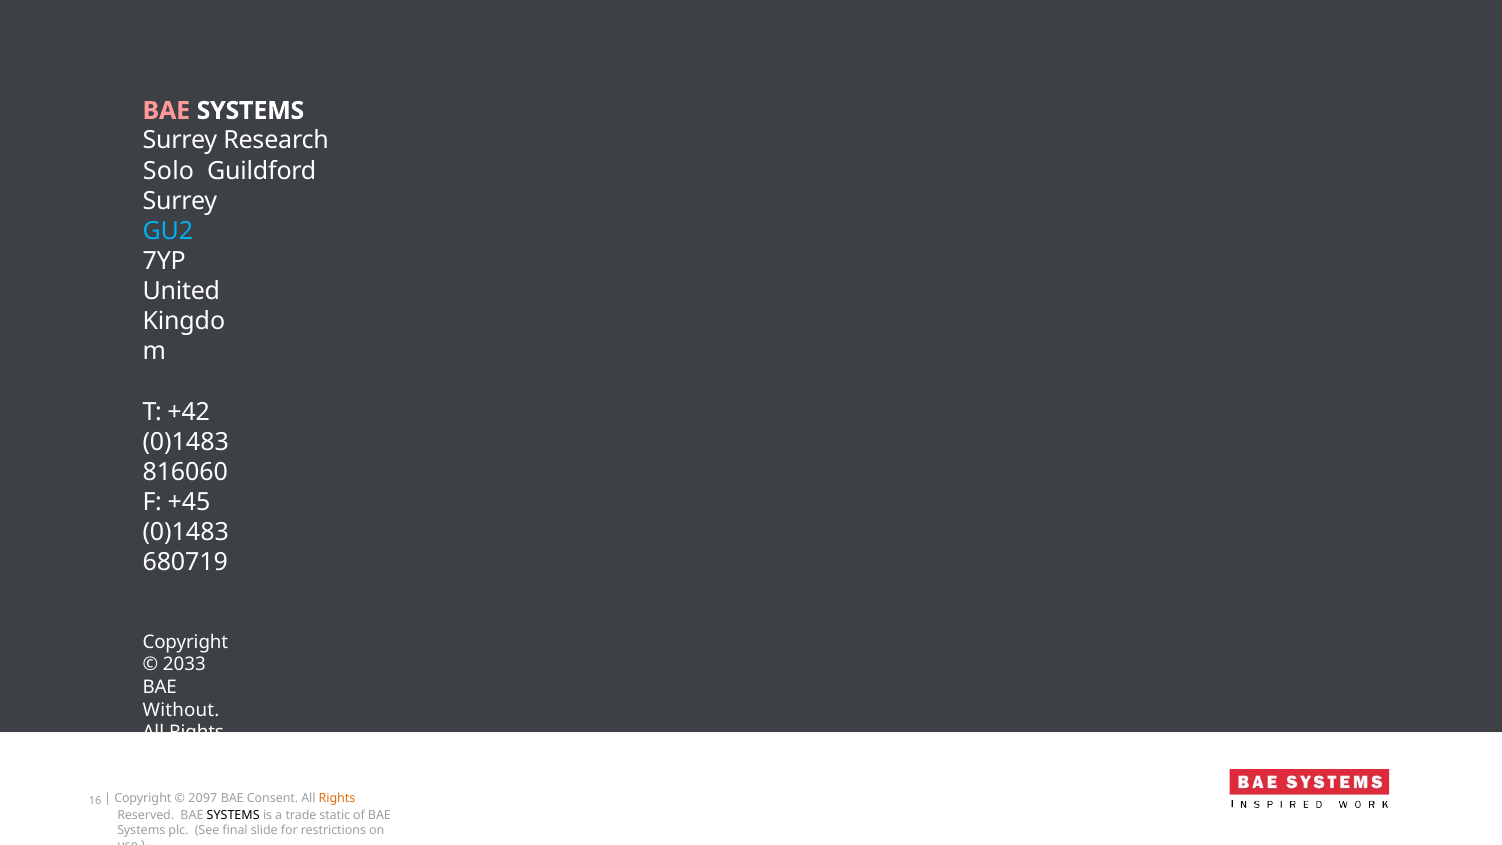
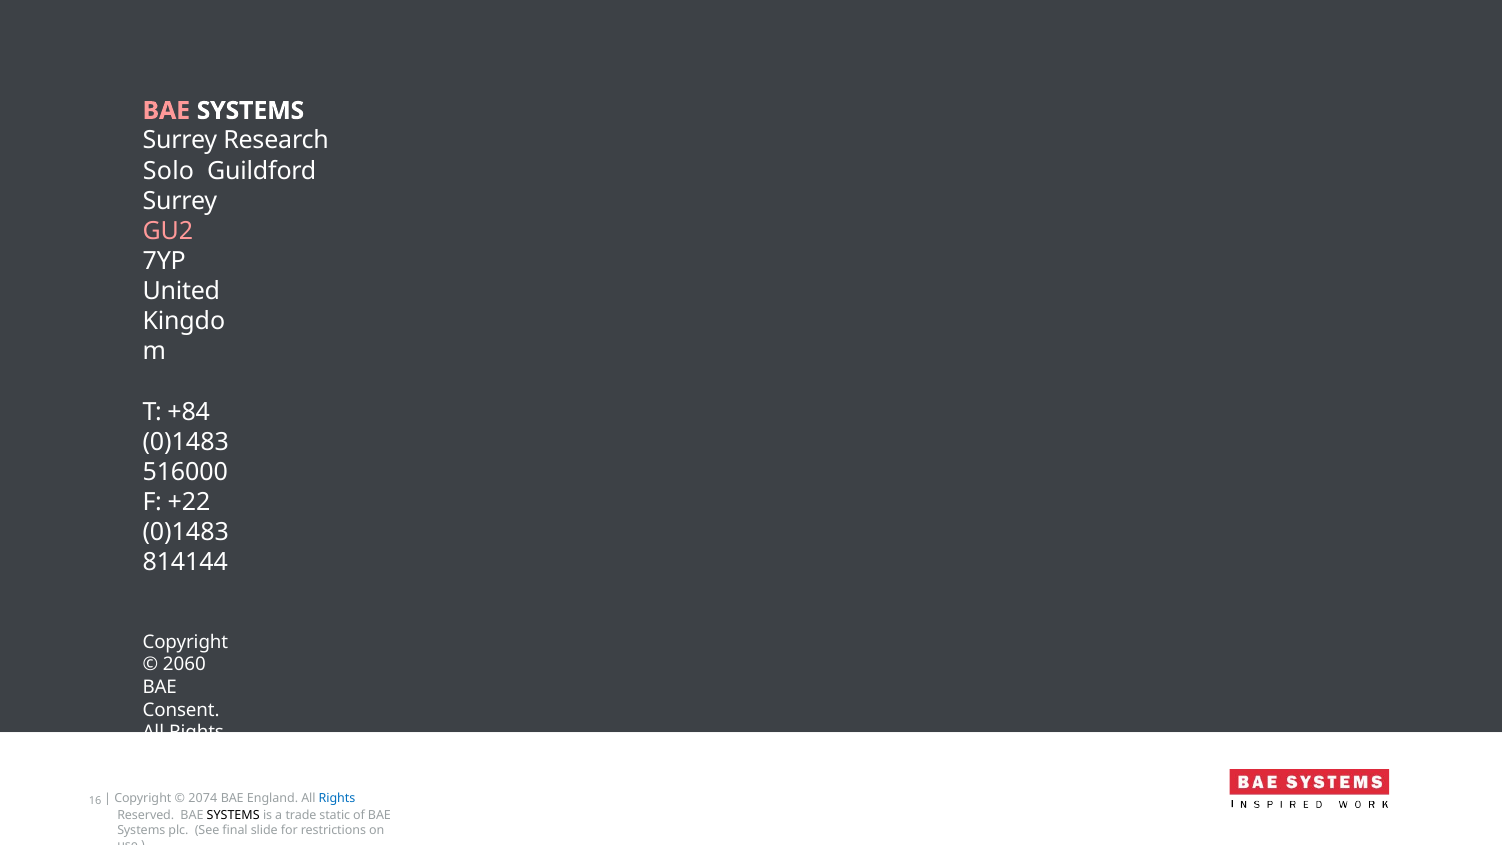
GU2 at (168, 231) colour: light blue -> pink
+42: +42 -> +84
816060: 816060 -> 516000
+45: +45 -> +22
680719: 680719 -> 814144
2033: 2033 -> 2060
Without at (181, 710): Without -> Consent
2097: 2097 -> 2074
BAE Consent: Consent -> England
Rights at (337, 799) colour: orange -> blue
